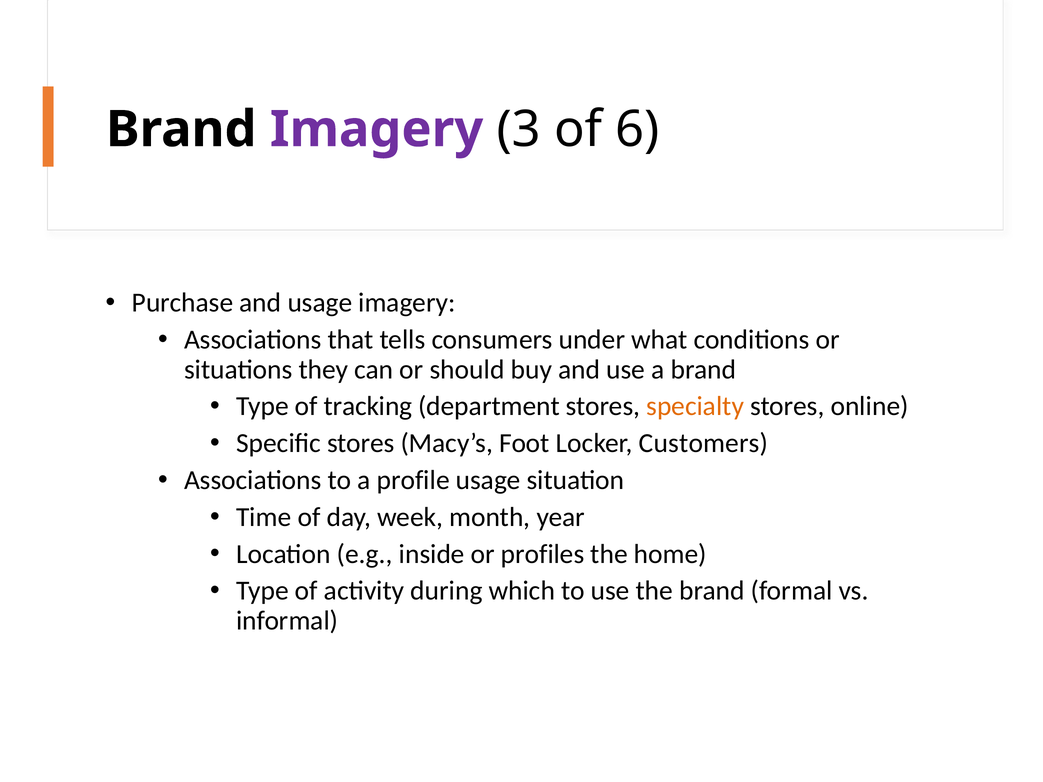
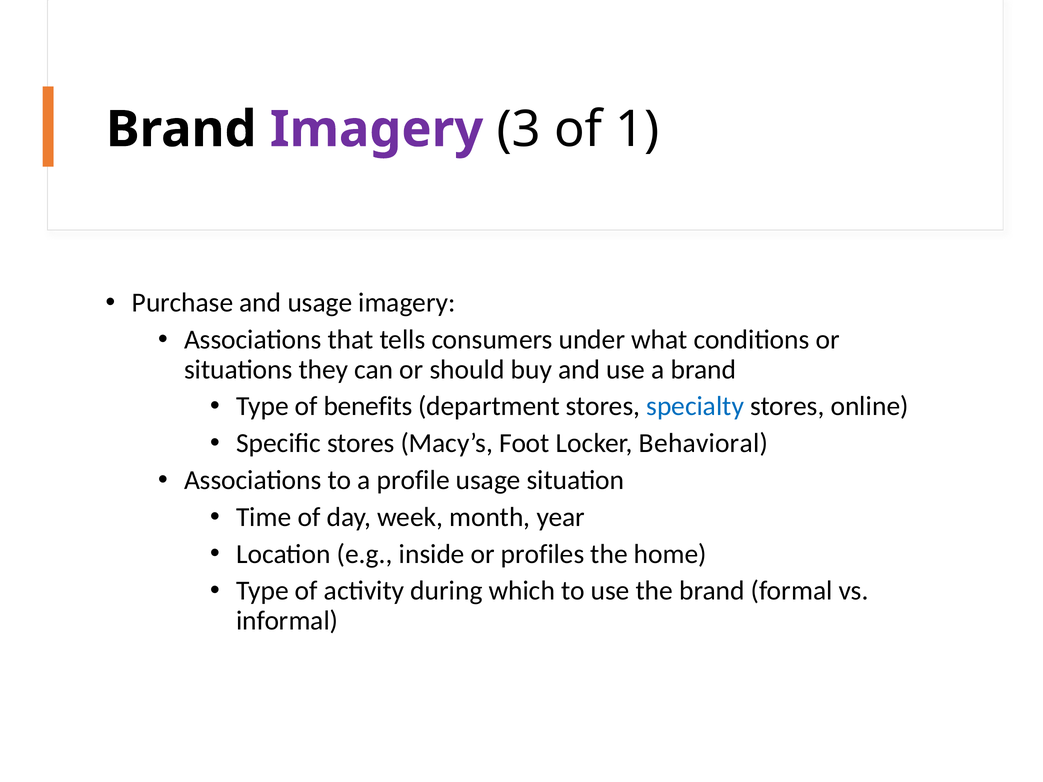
6: 6 -> 1
tracking: tracking -> benefits
specialty colour: orange -> blue
Customers: Customers -> Behavioral
